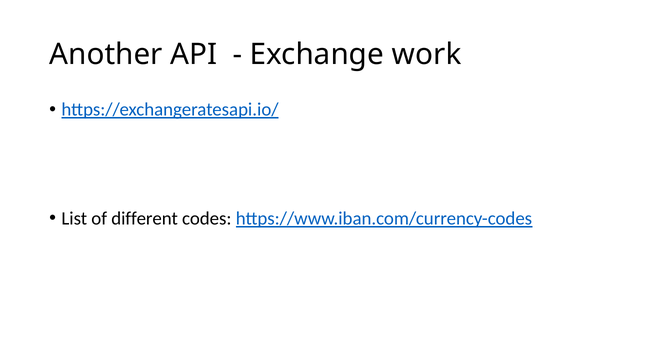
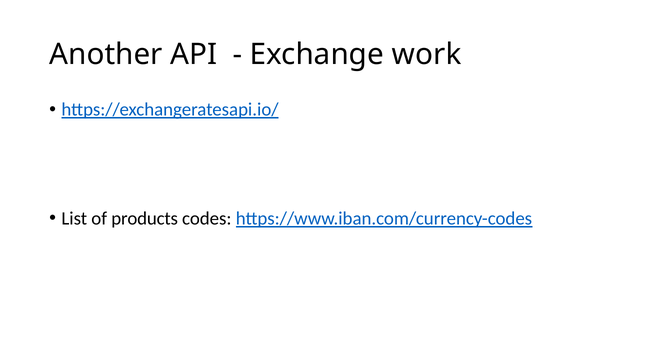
different: different -> products
